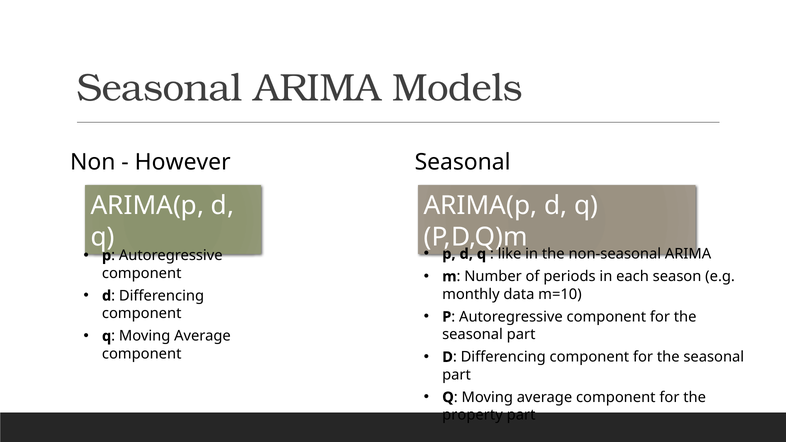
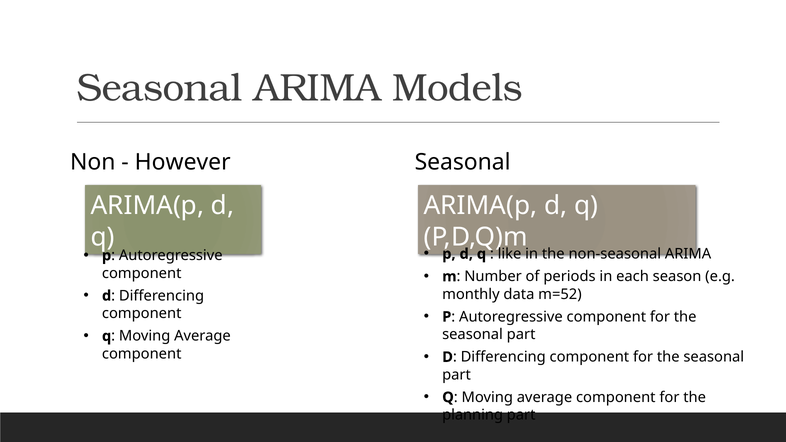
m=10: m=10 -> m=52
property: property -> planning
